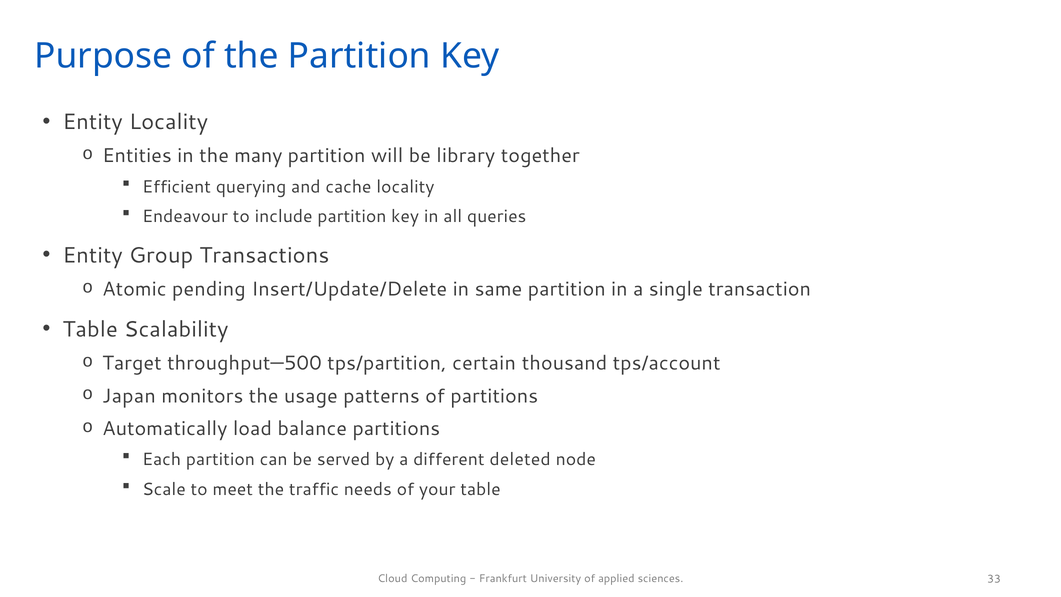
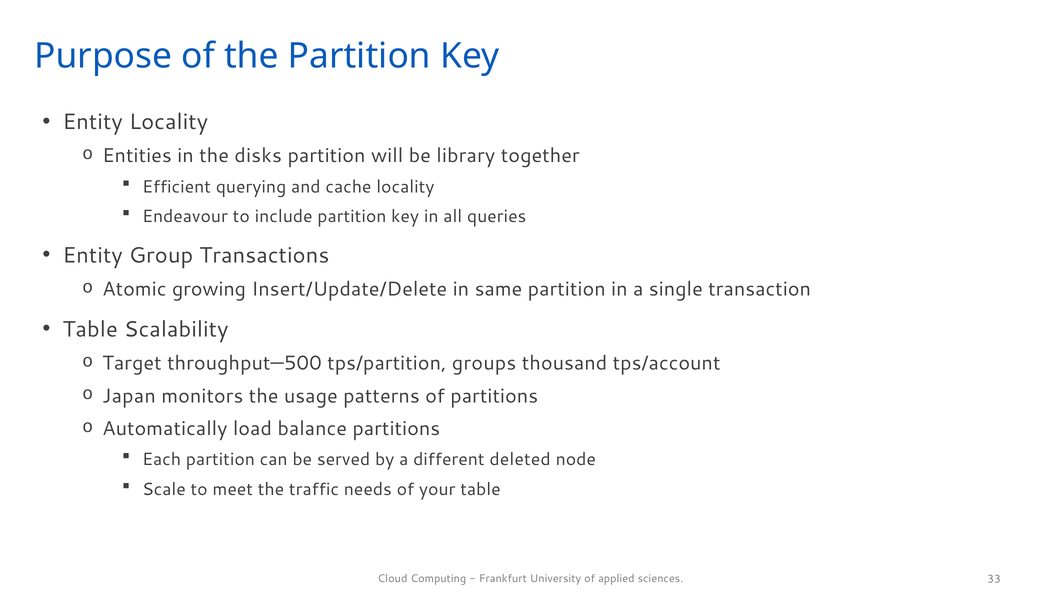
many: many -> disks
pending: pending -> growing
certain: certain -> groups
